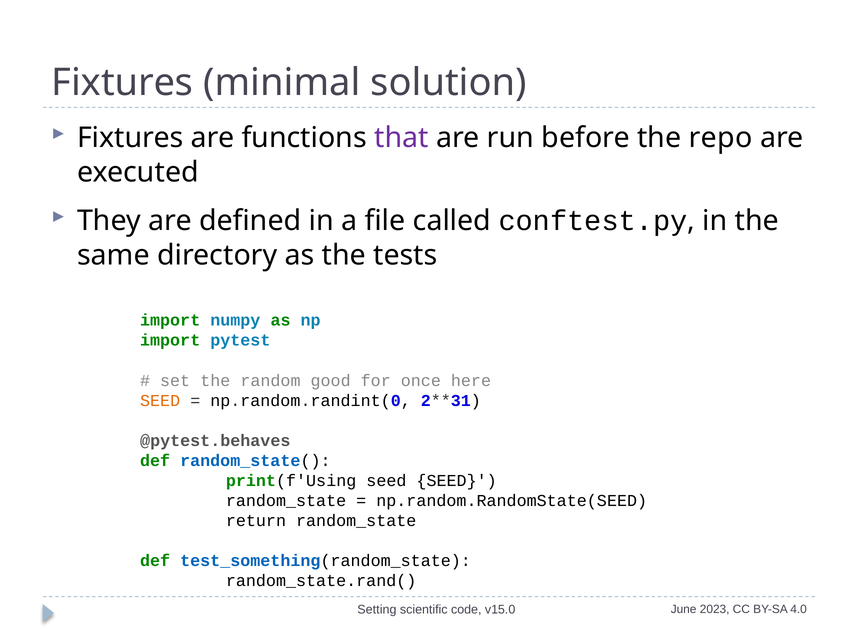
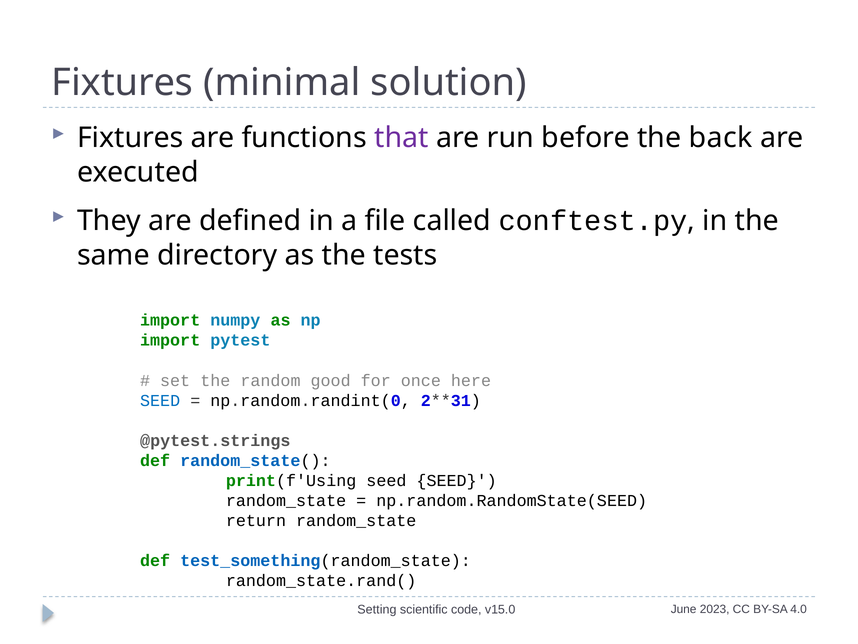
repo: repo -> back
SEED at (160, 400) colour: orange -> blue
@pytest.behaves: @pytest.behaves -> @pytest.strings
